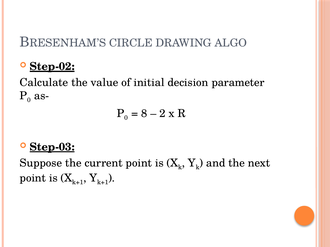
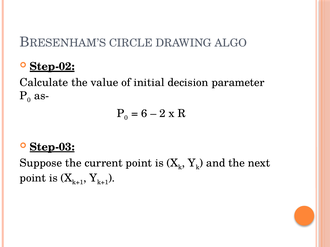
8: 8 -> 6
